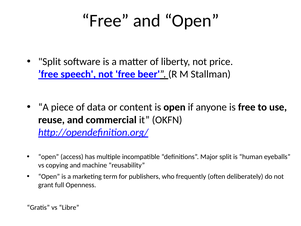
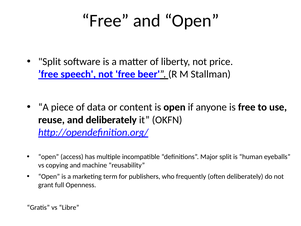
and commercial: commercial -> deliberately
